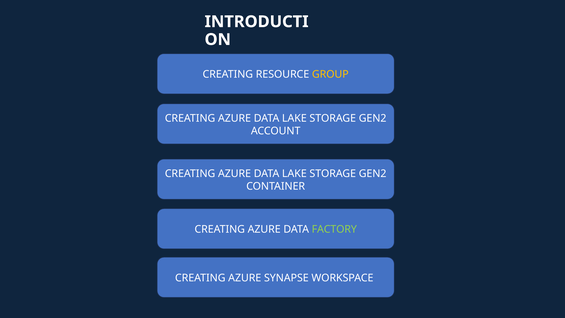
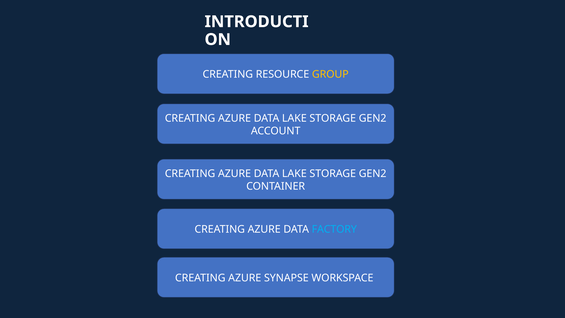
FACTORY colour: light green -> light blue
